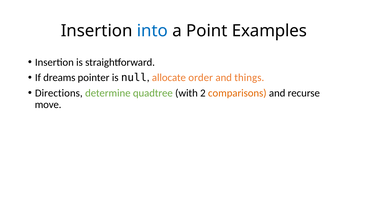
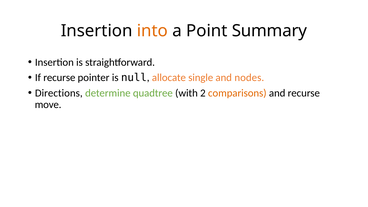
into colour: blue -> orange
Examples: Examples -> Summary
If dreams: dreams -> recurse
order: order -> single
things: things -> nodes
